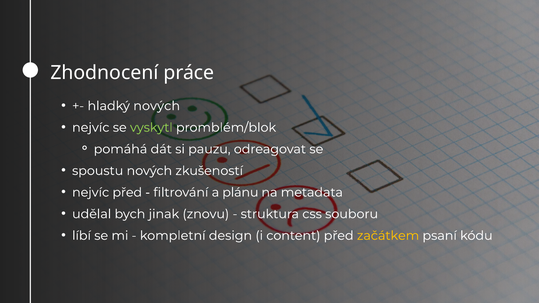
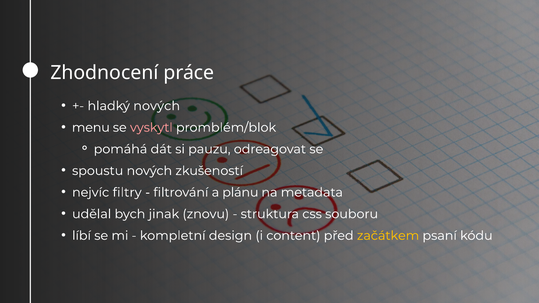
nejvíc at (91, 128): nejvíc -> menu
vyskytl colour: light green -> pink
nejvíc před: před -> filtry
